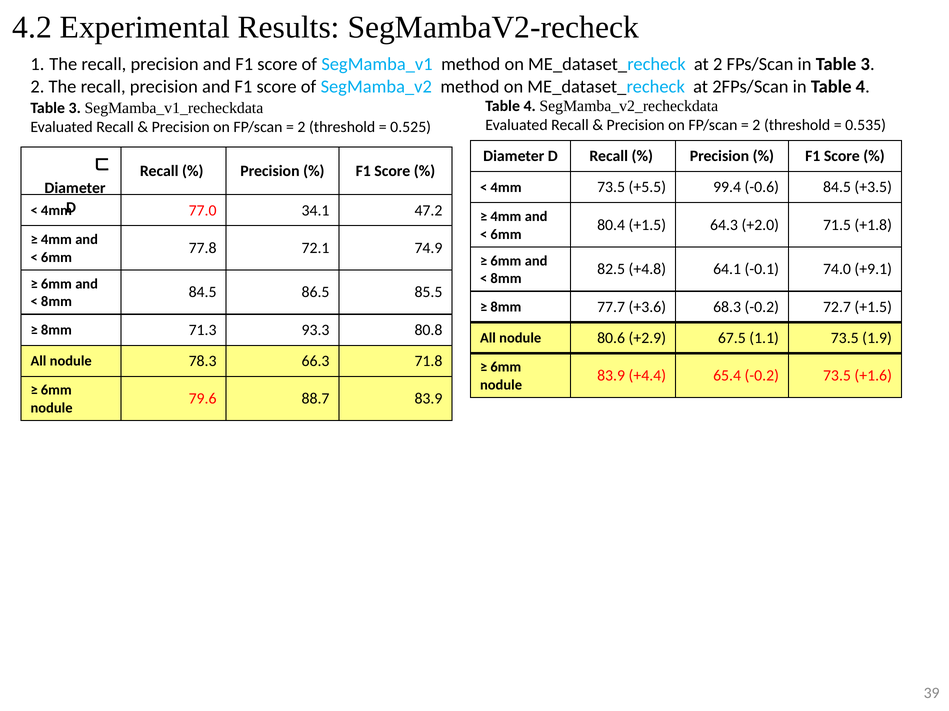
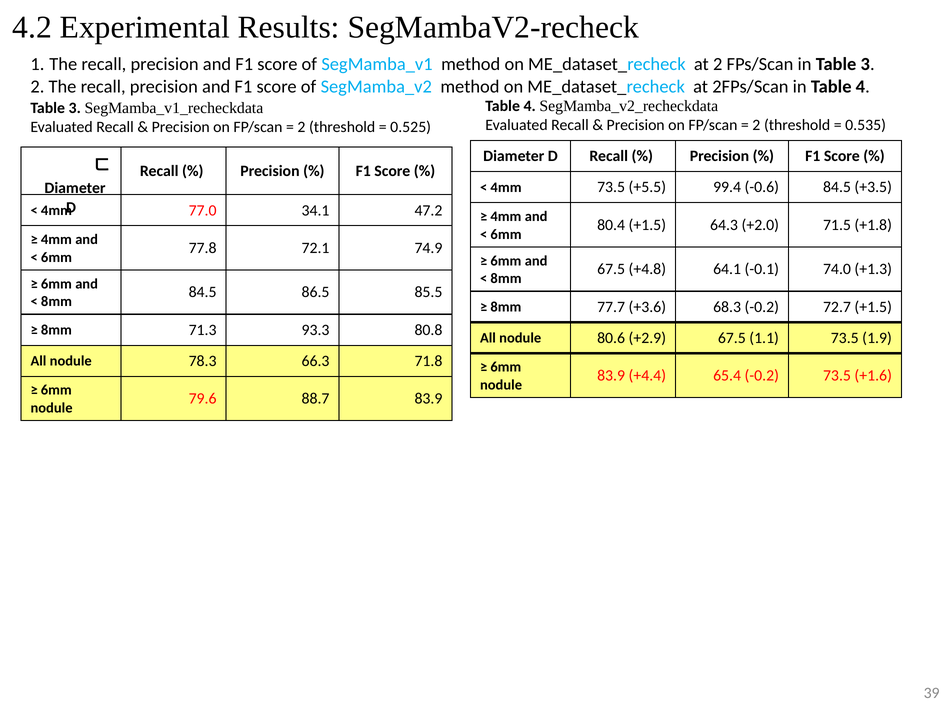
82.5 at (611, 270): 82.5 -> 67.5
+9.1: +9.1 -> +1.3
